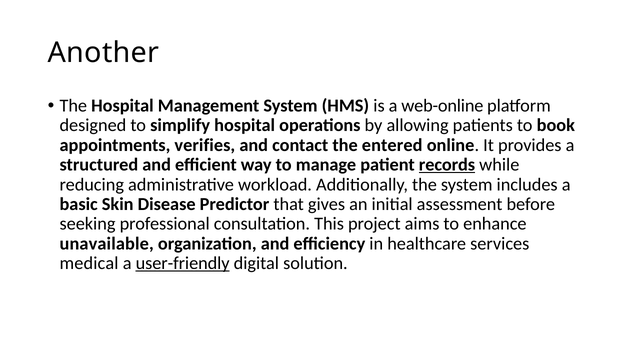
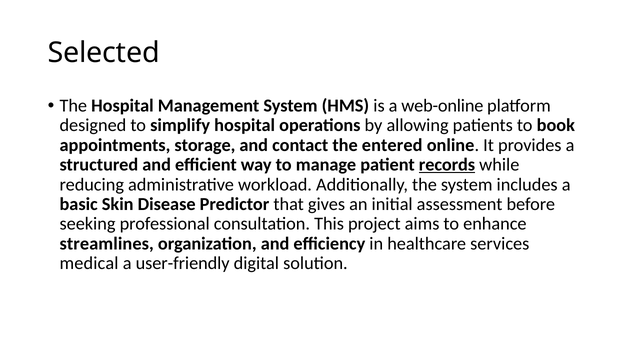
Another: Another -> Selected
verifies: verifies -> storage
unavailable: unavailable -> streamlines
user-friendly underline: present -> none
